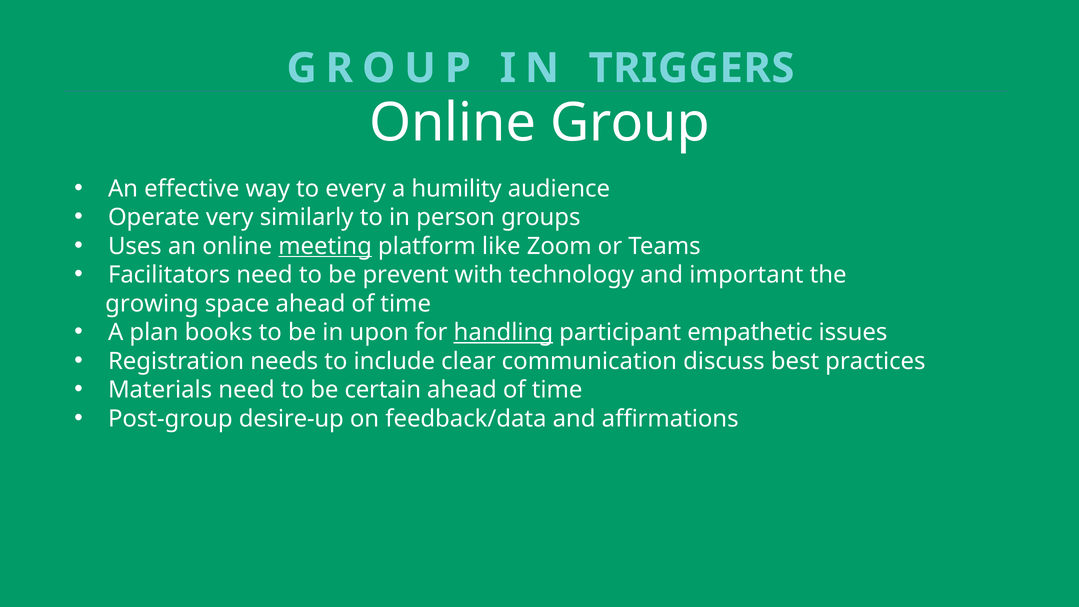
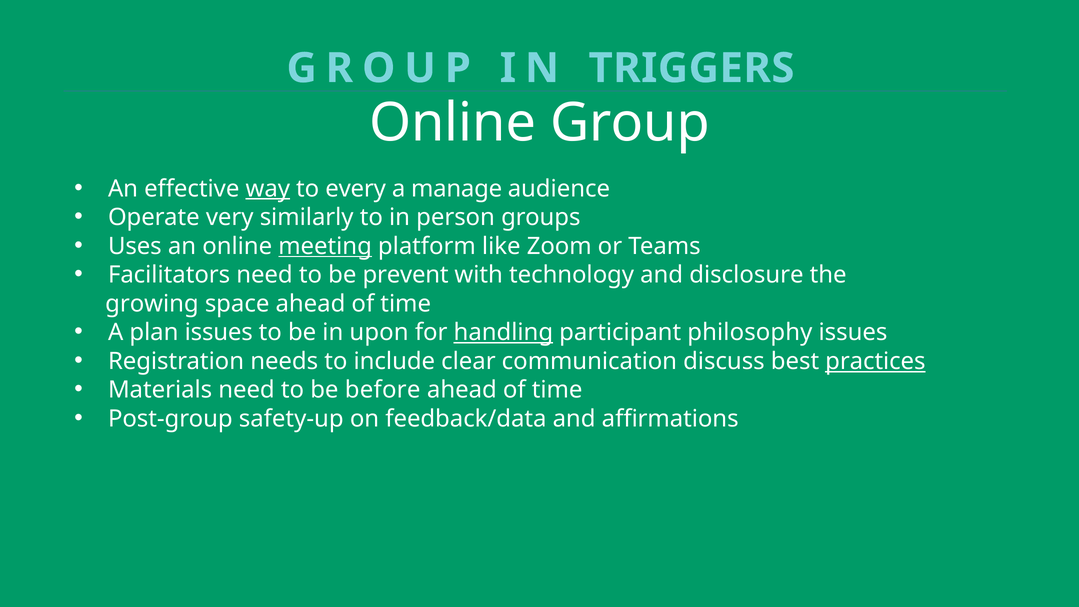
way underline: none -> present
humility: humility -> manage
important: important -> disclosure
plan books: books -> issues
empathetic: empathetic -> philosophy
practices underline: none -> present
certain: certain -> before
desire-up: desire-up -> safety-up
